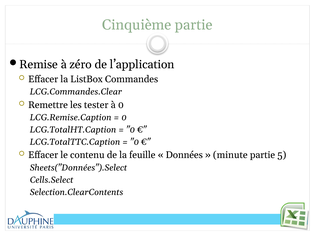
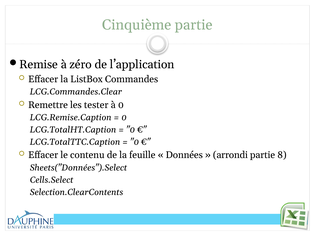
minute: minute -> arrondi
5: 5 -> 8
